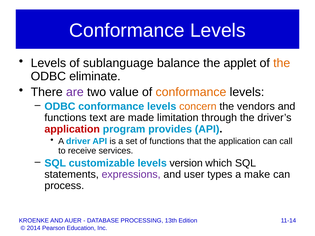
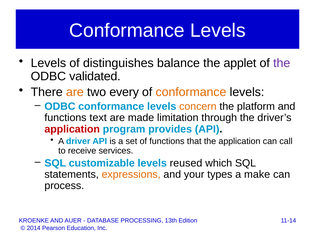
sublanguage: sublanguage -> distinguishes
the at (282, 63) colour: orange -> purple
eliminate: eliminate -> validated
are at (75, 92) colour: purple -> orange
value: value -> every
vendors: vendors -> platform
version: version -> reused
expressions colour: purple -> orange
user: user -> your
